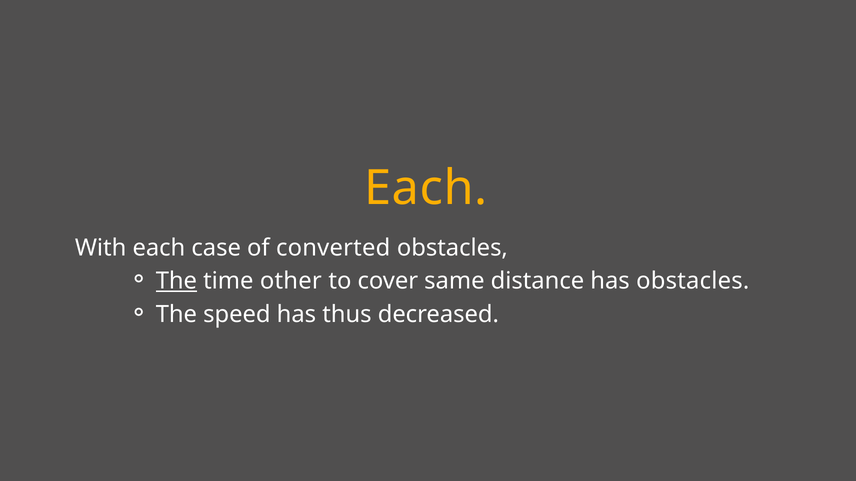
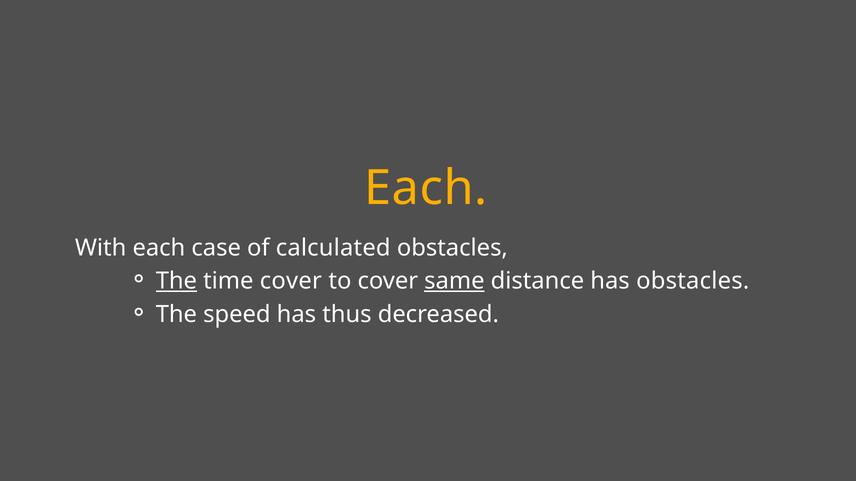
converted: converted -> calculated
time other: other -> cover
same underline: none -> present
